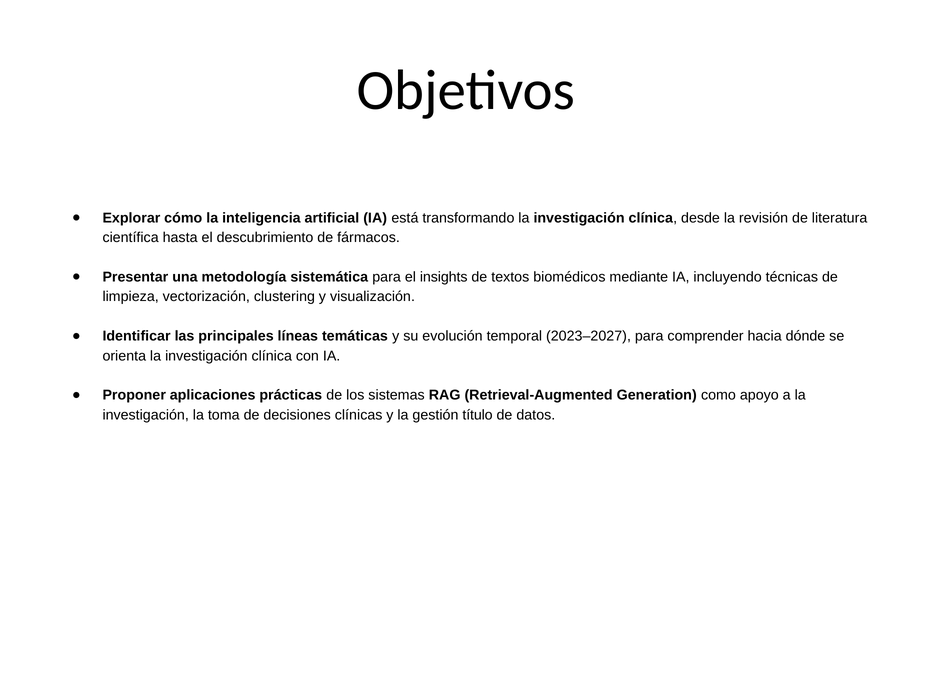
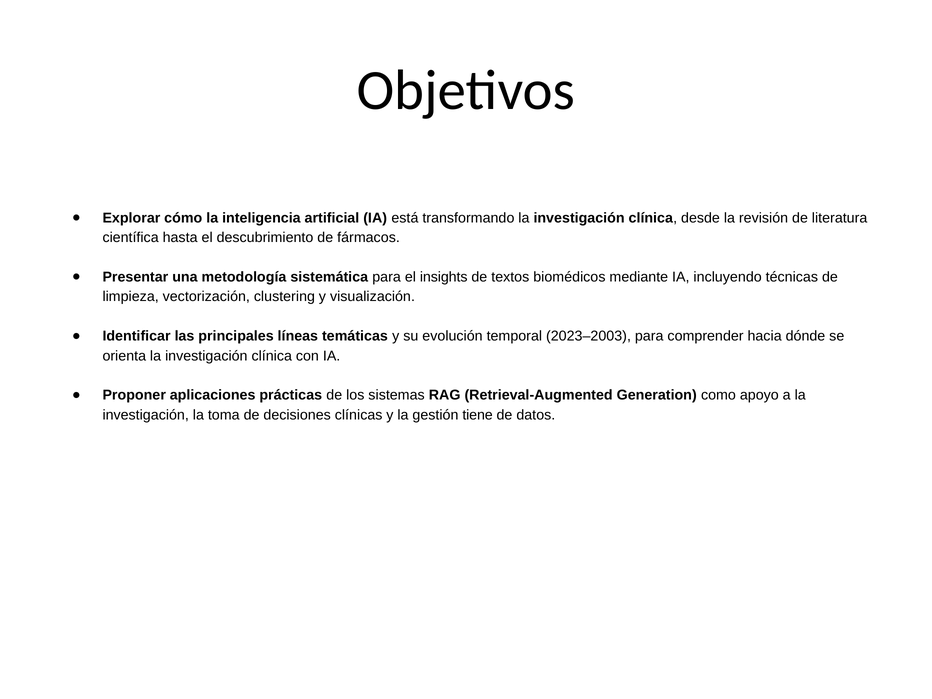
2023–2027: 2023–2027 -> 2023–2003
título: título -> tiene
